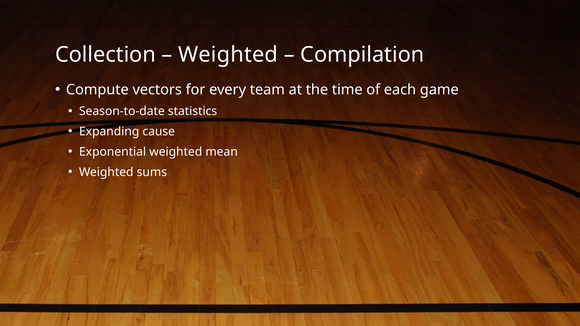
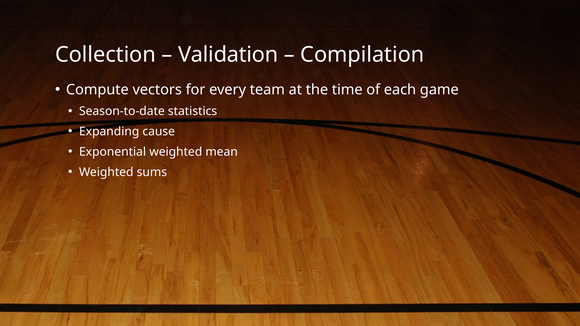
Weighted at (228, 55): Weighted -> Validation
